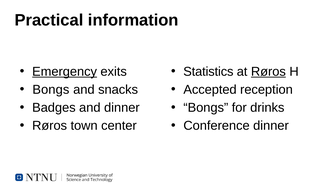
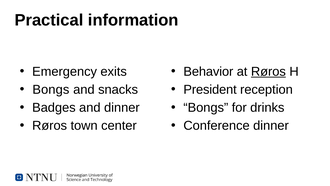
Emergency underline: present -> none
Statistics: Statistics -> Behavior
Accepted: Accepted -> President
